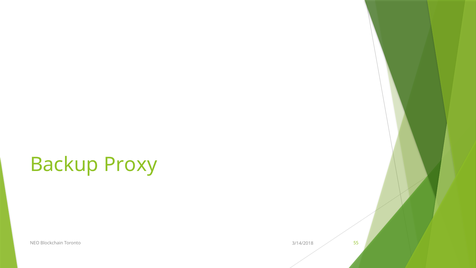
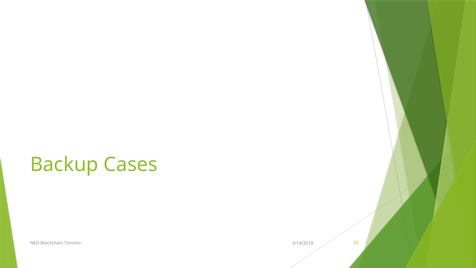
Proxy: Proxy -> Cases
